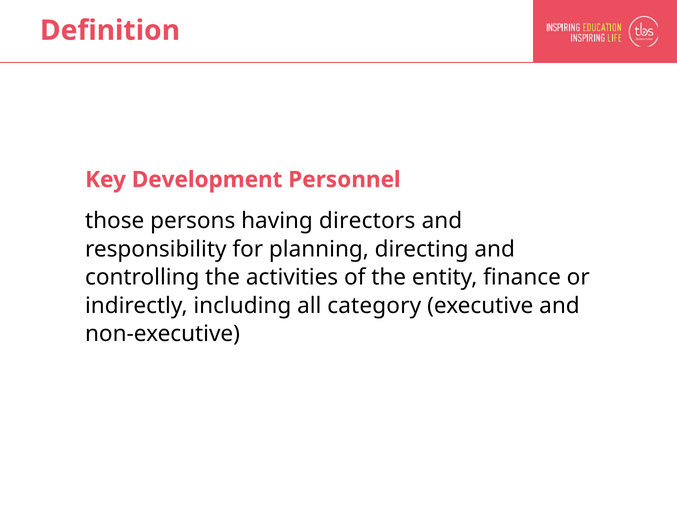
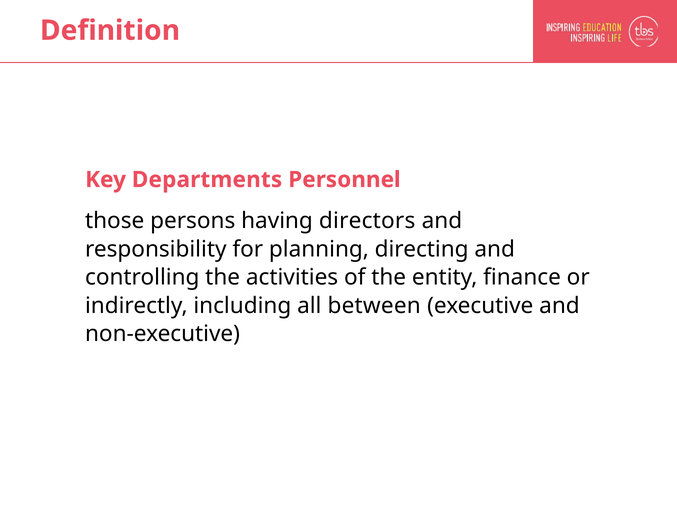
Development: Development -> Departments
category: category -> between
